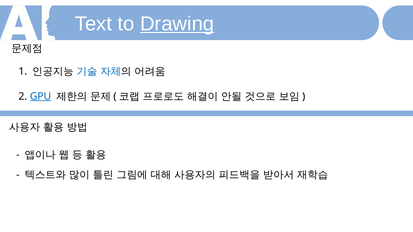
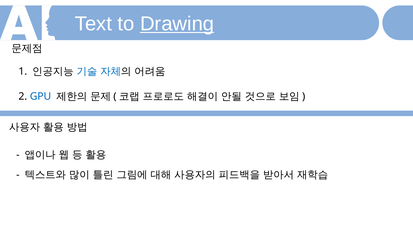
GPU underline: present -> none
